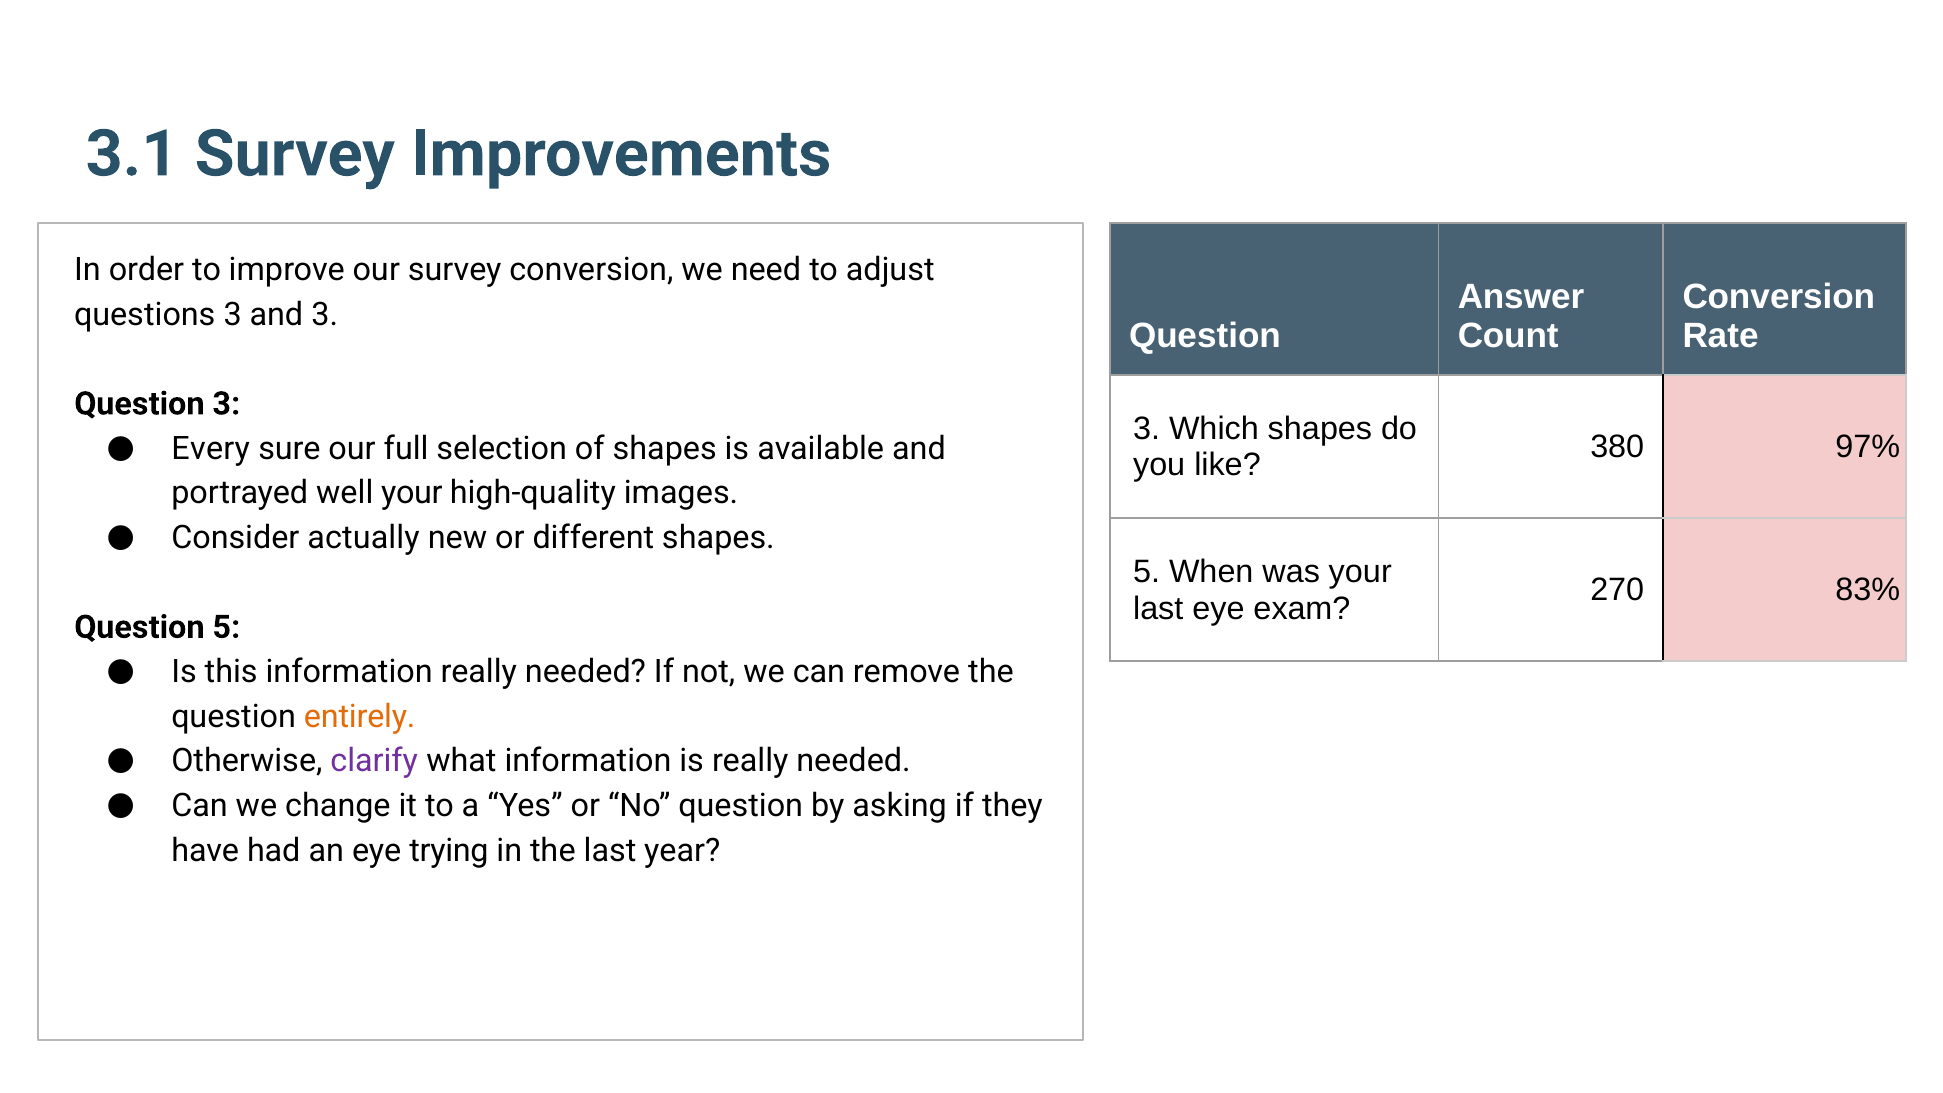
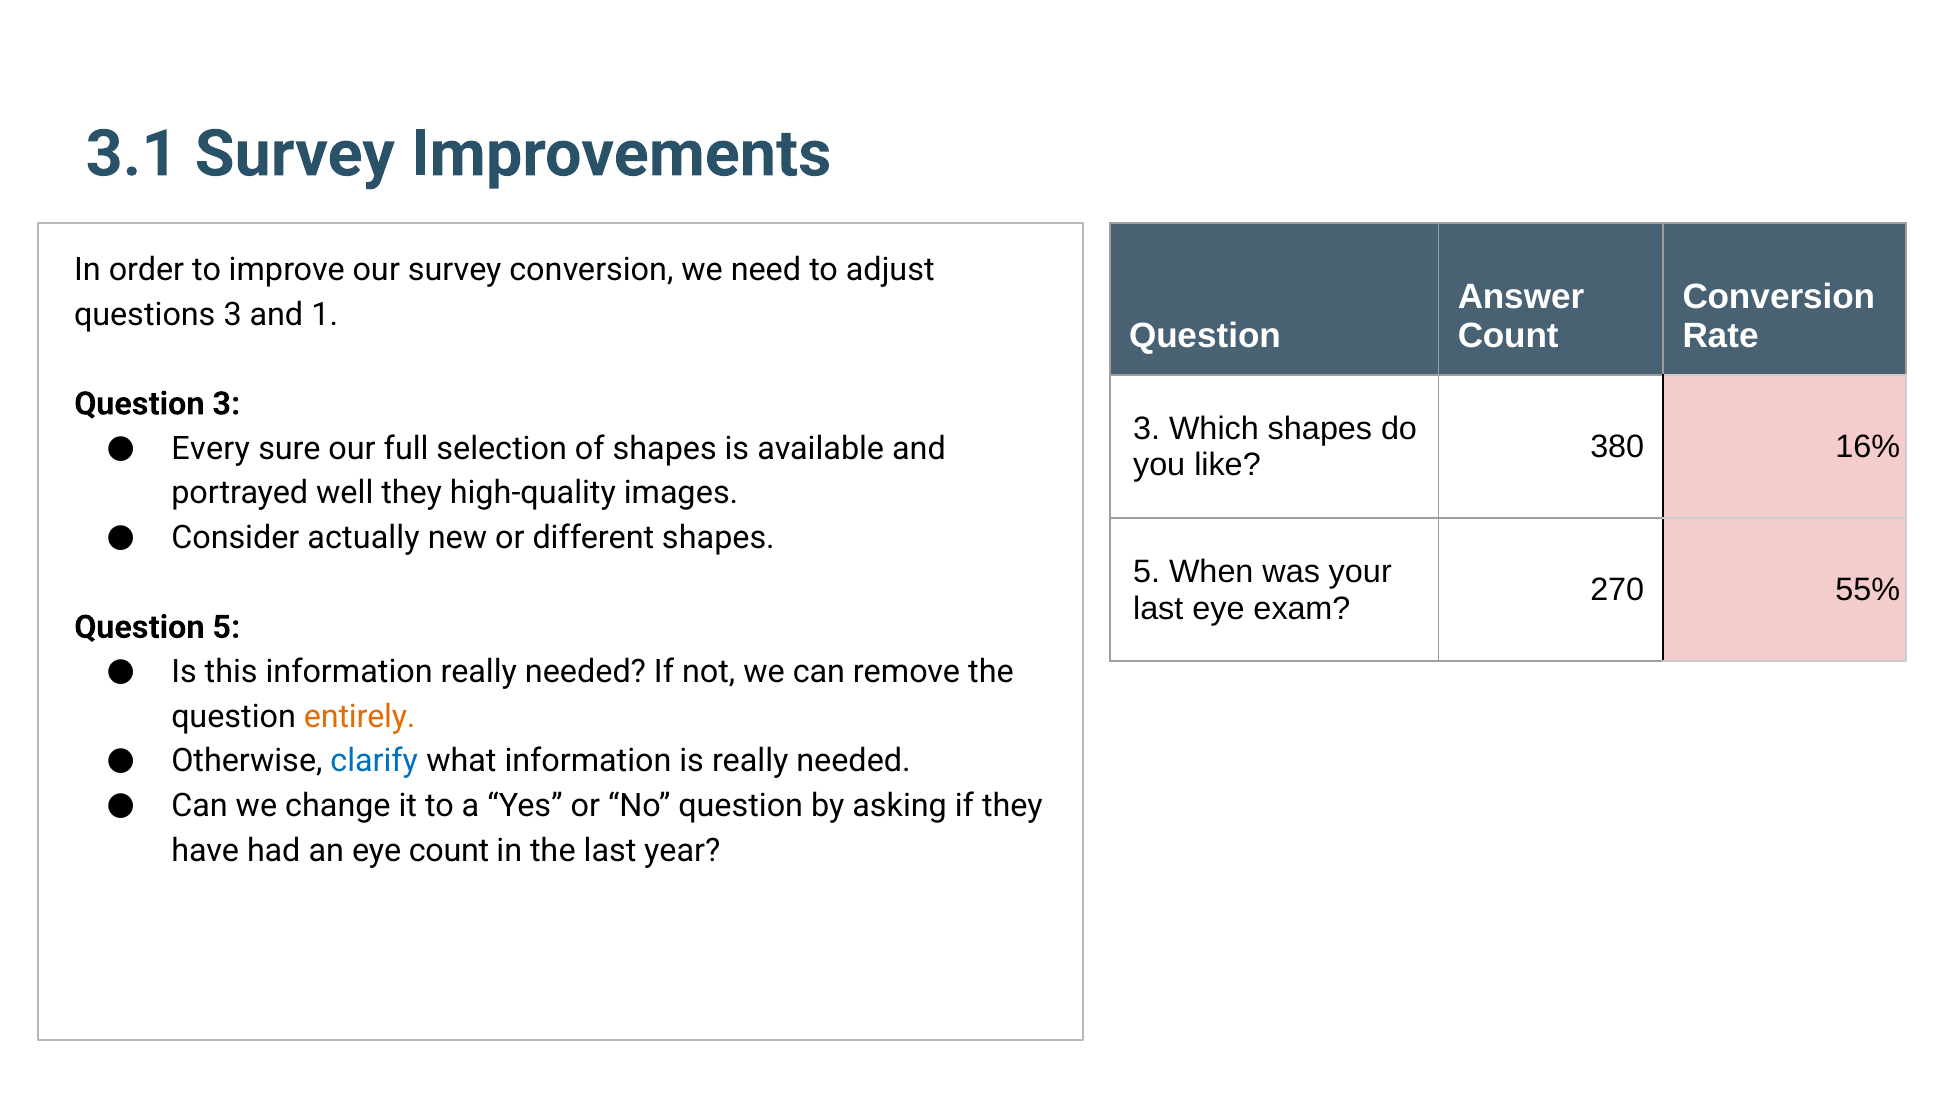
and 3: 3 -> 1
97%: 97% -> 16%
well your: your -> they
83%: 83% -> 55%
clarify colour: purple -> blue
eye trying: trying -> count
